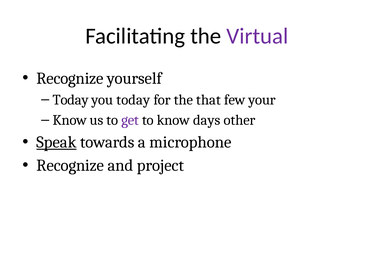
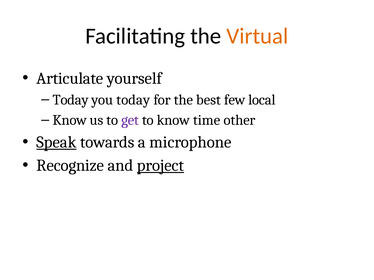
Virtual colour: purple -> orange
Recognize at (70, 78): Recognize -> Articulate
that: that -> best
your: your -> local
days: days -> time
project underline: none -> present
